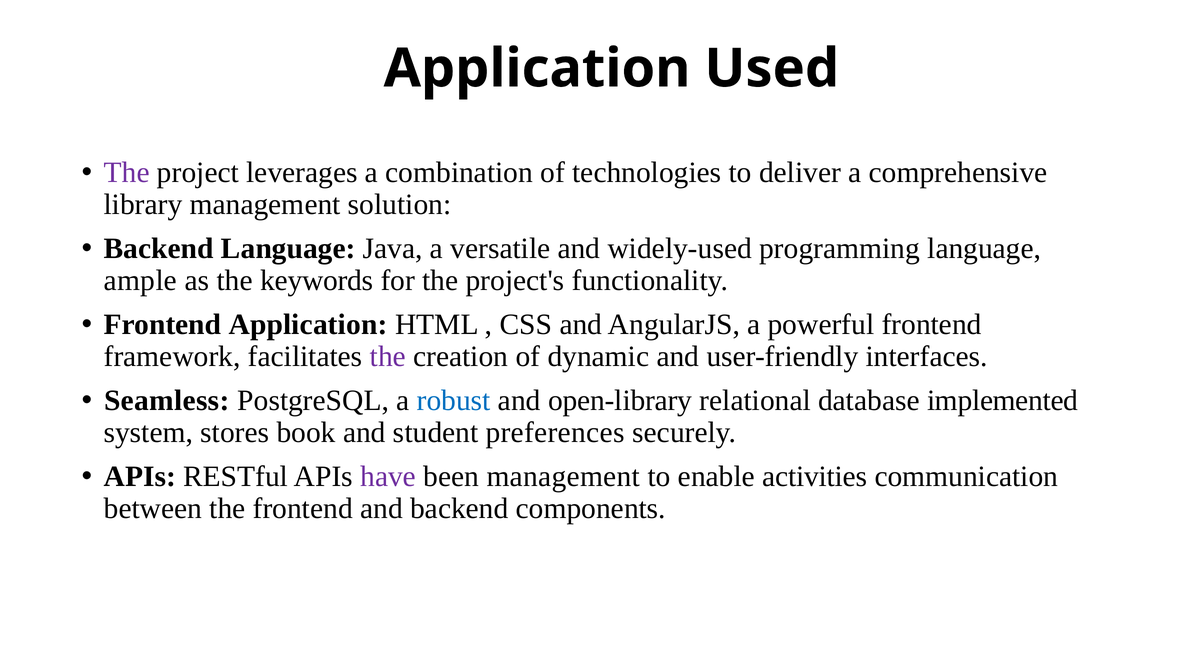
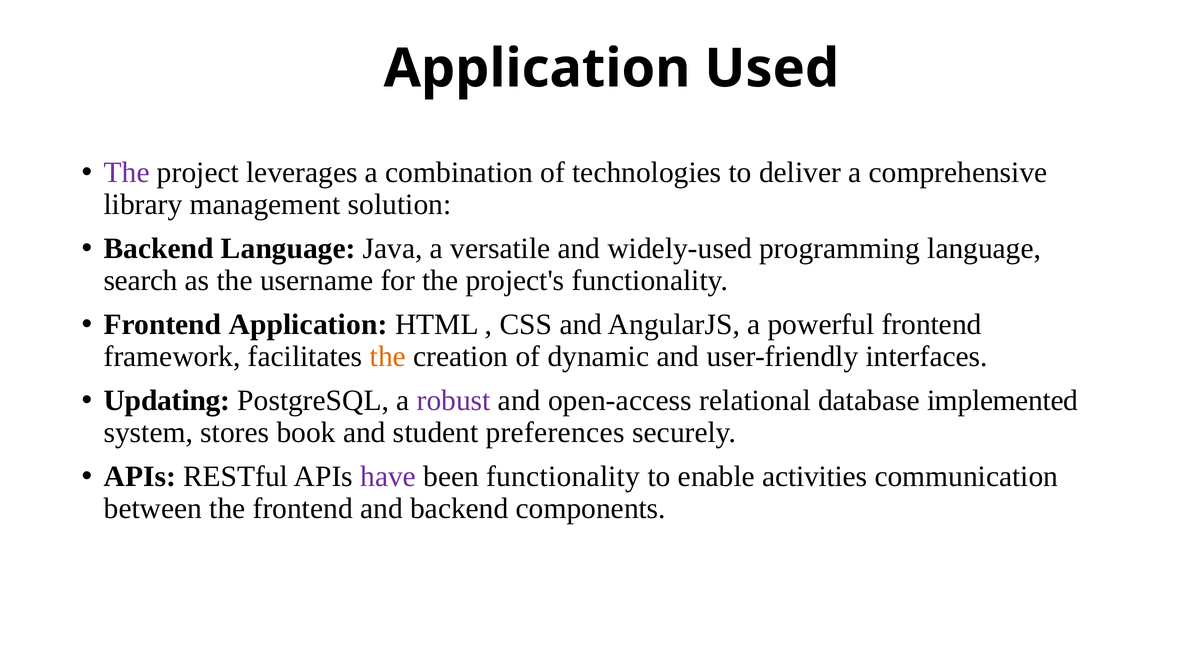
ample: ample -> search
keywords: keywords -> username
the at (388, 357) colour: purple -> orange
Seamless: Seamless -> Updating
robust colour: blue -> purple
open-library: open-library -> open-access
been management: management -> functionality
